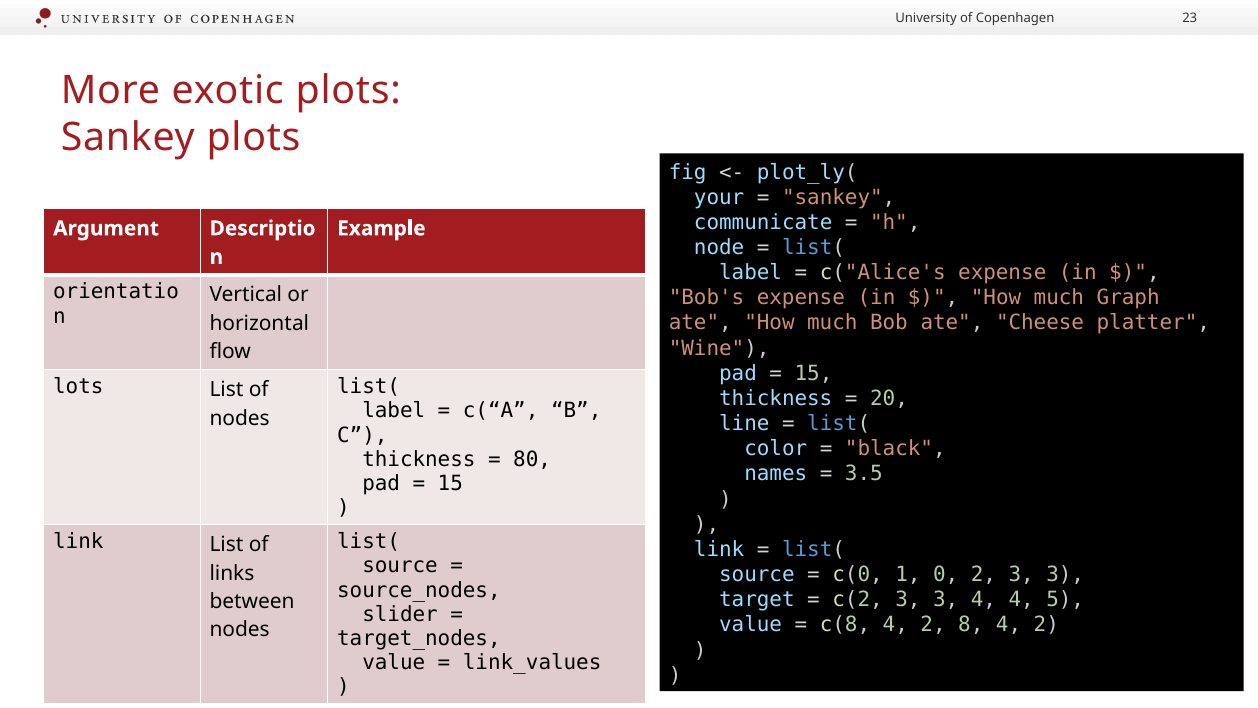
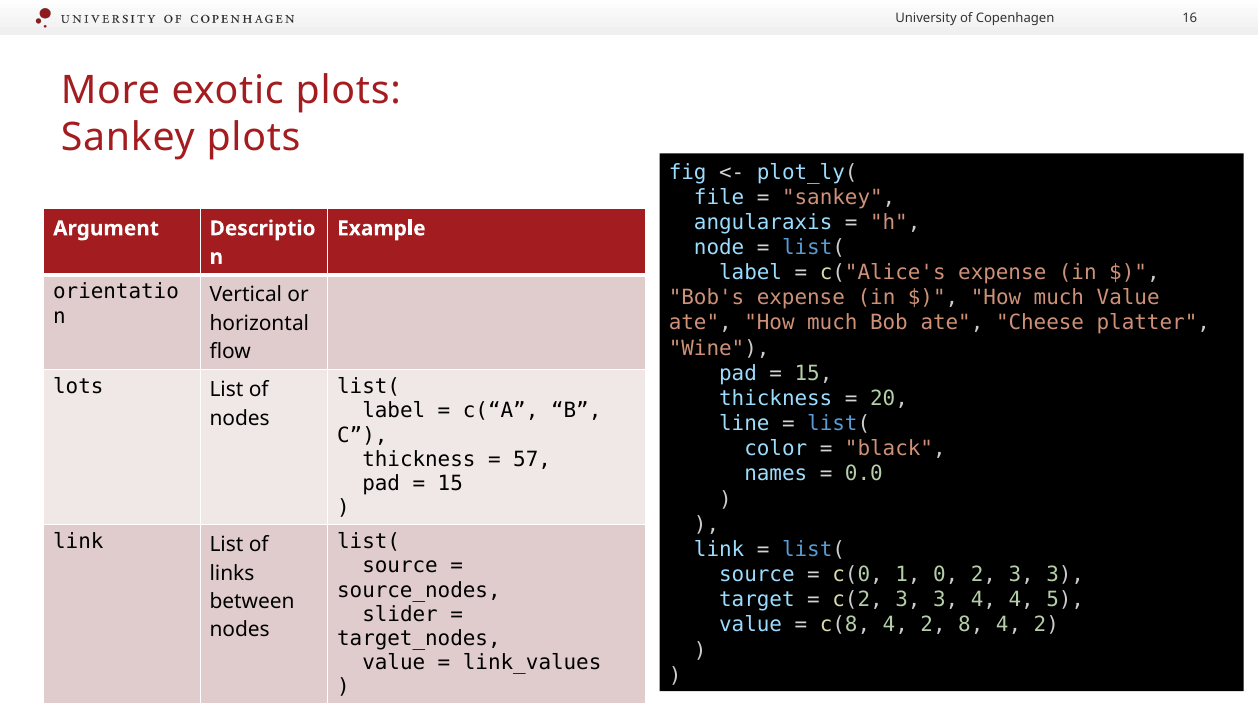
23: 23 -> 16
your: your -> file
communicate: communicate -> angularaxis
much Graph: Graph -> Value
80: 80 -> 57
3.5: 3.5 -> 0.0
